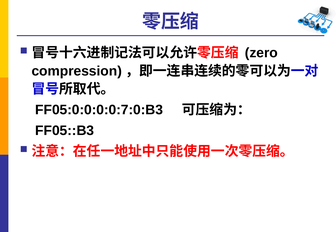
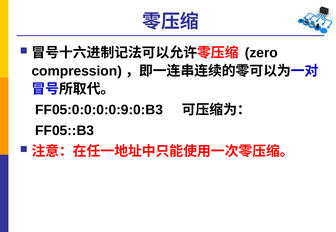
FF05:0:0:0:0:7:0:B3: FF05:0:0:0:0:7:0:B3 -> FF05:0:0:0:0:9:0:B3
